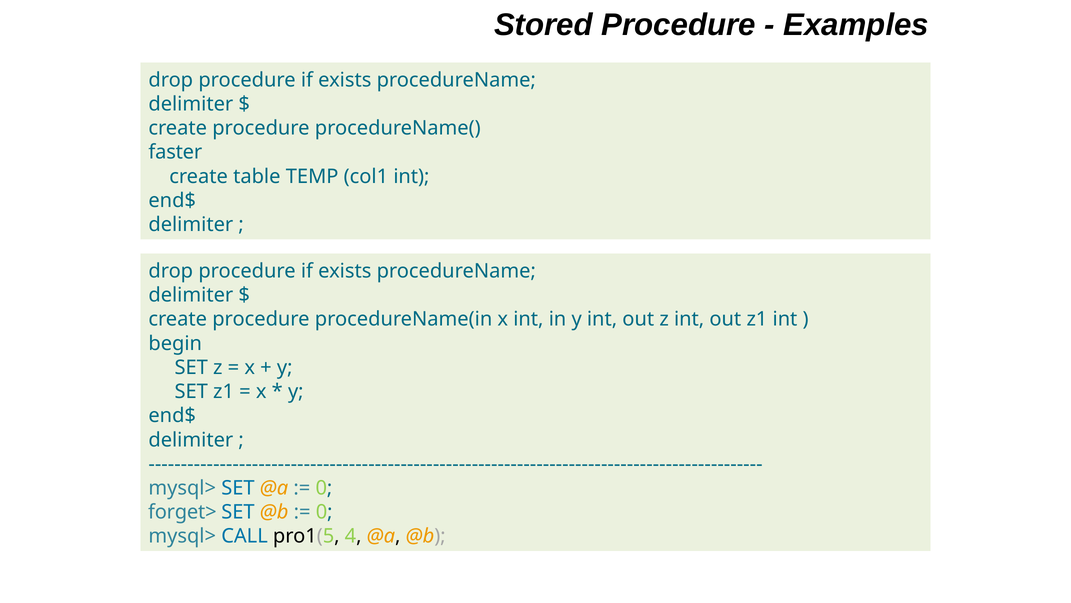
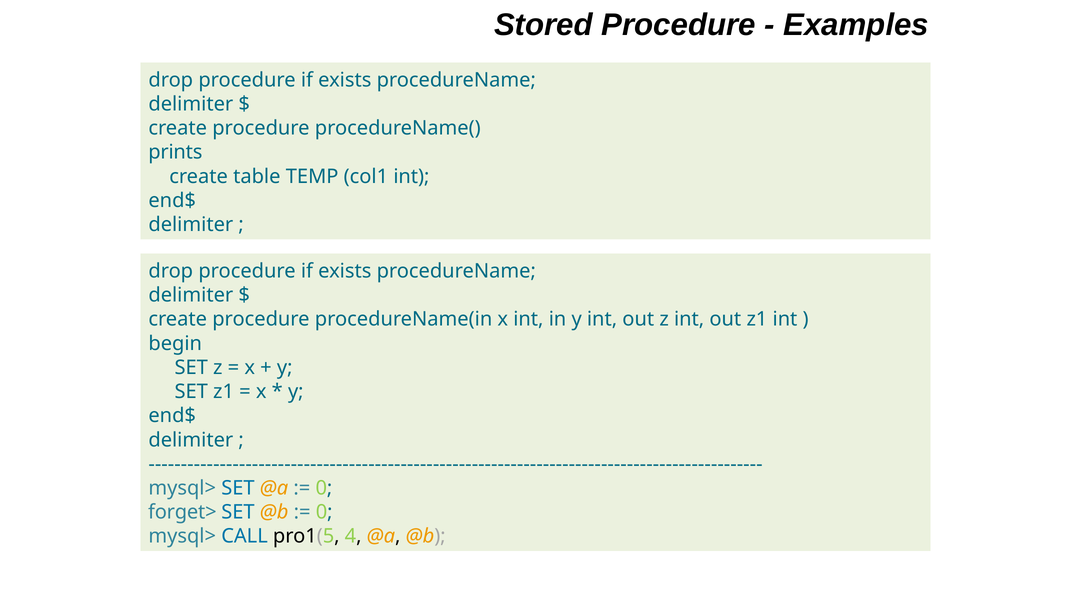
faster: faster -> prints
